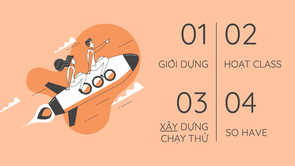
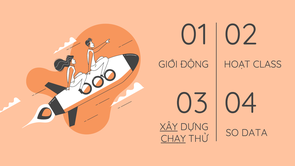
GIỚI DỰNG: DỰNG -> ĐỘNG
HAVE: HAVE -> DATA
CHẠY underline: none -> present
